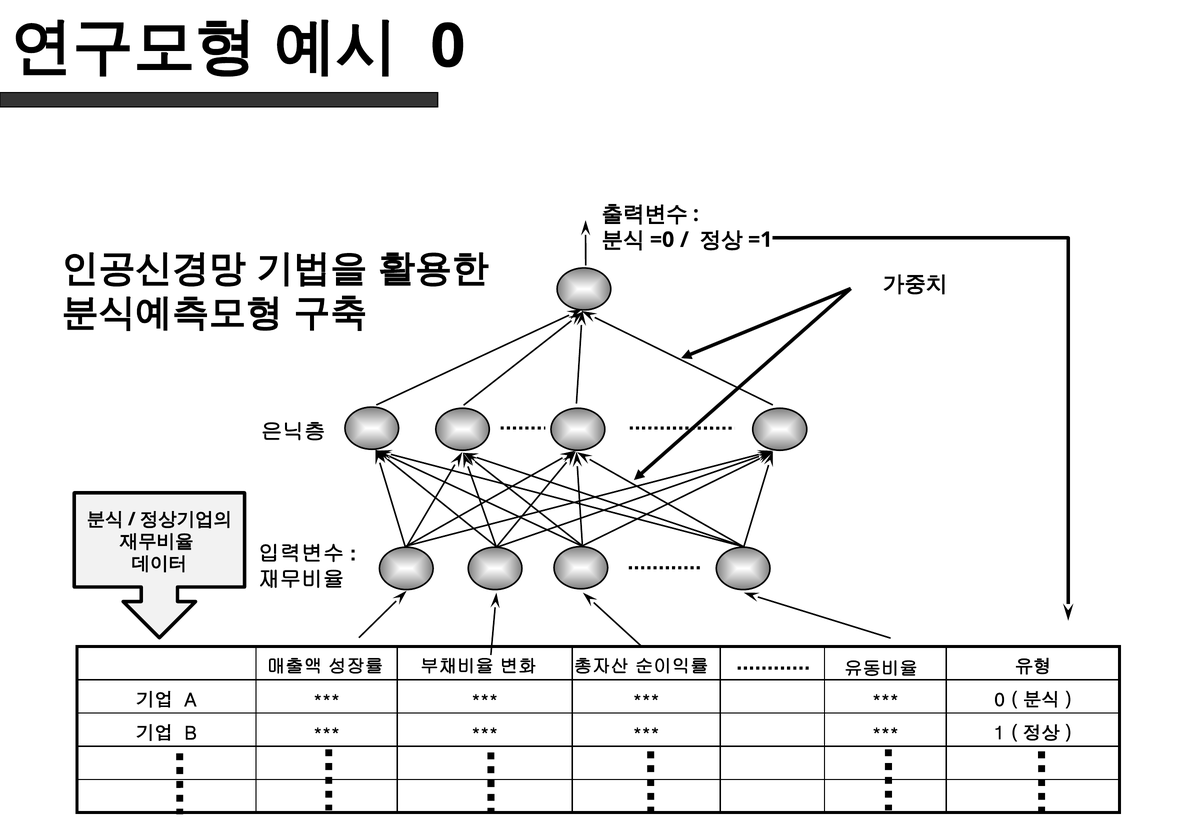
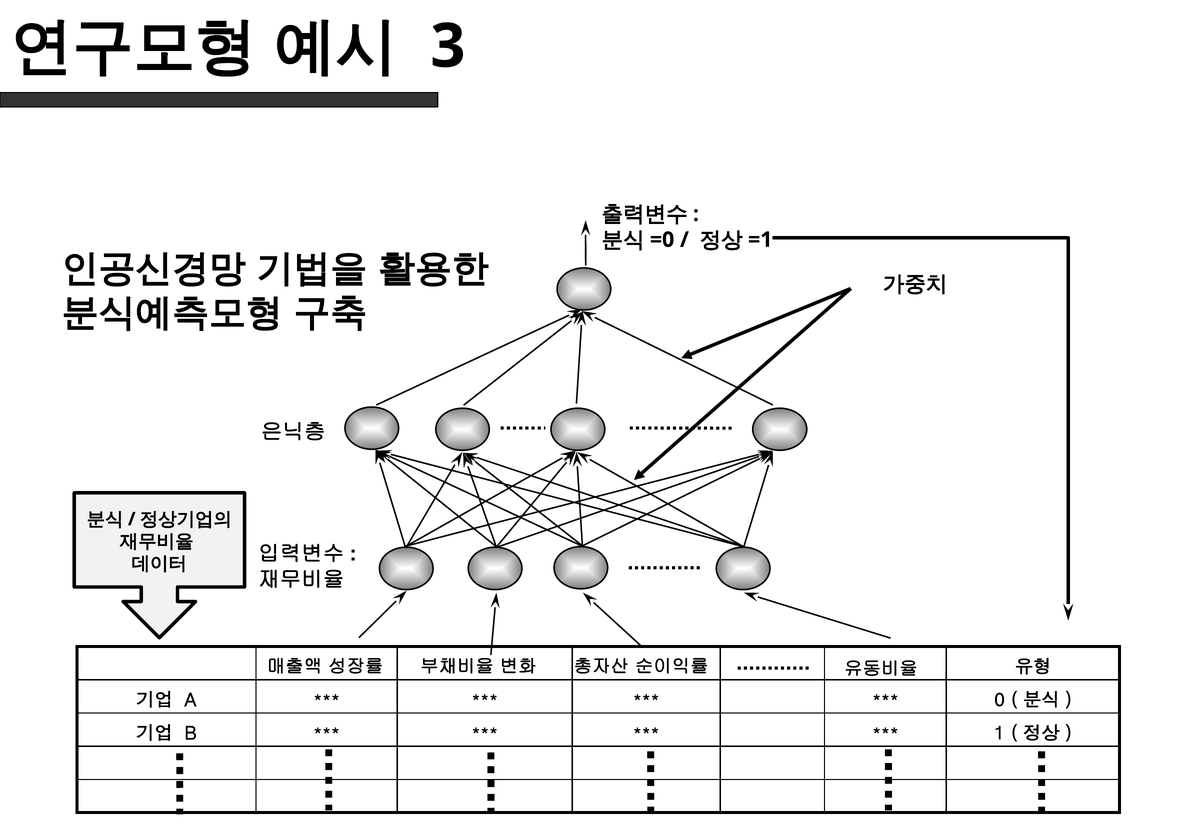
0 at (448, 46): 0 -> 3
